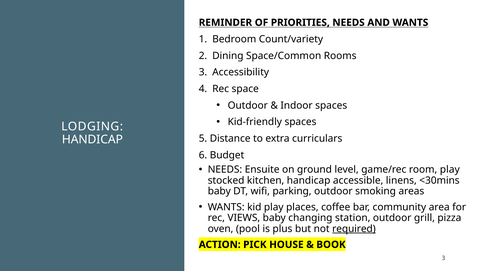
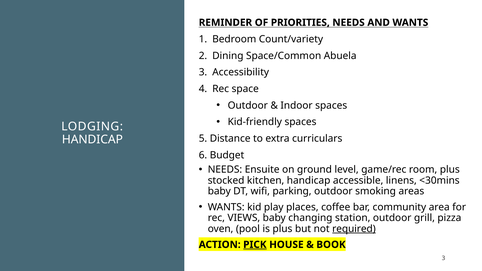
Rooms: Rooms -> Abuela
room play: play -> plus
PICK underline: none -> present
